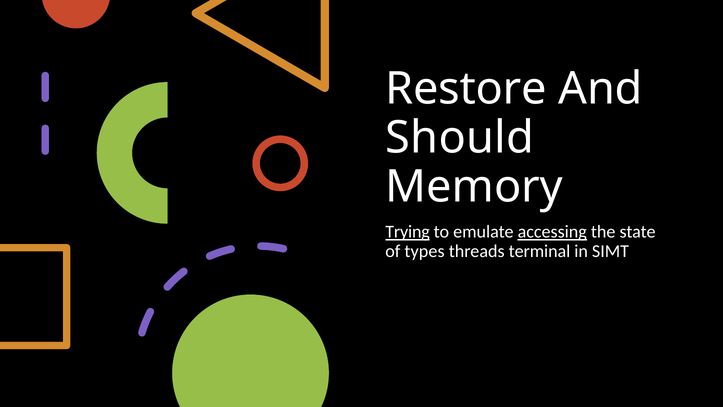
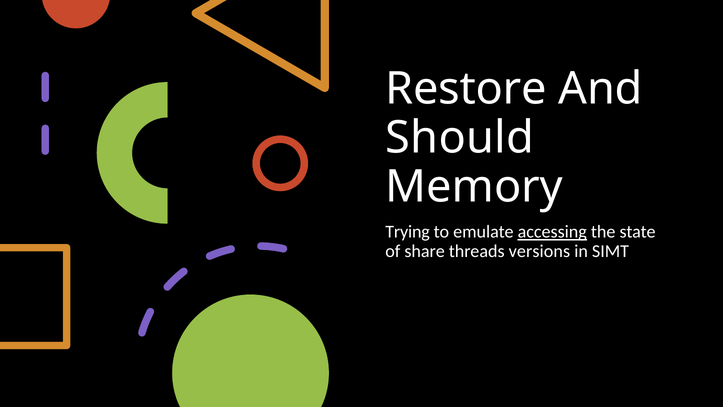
Trying underline: present -> none
types: types -> share
terminal: terminal -> versions
